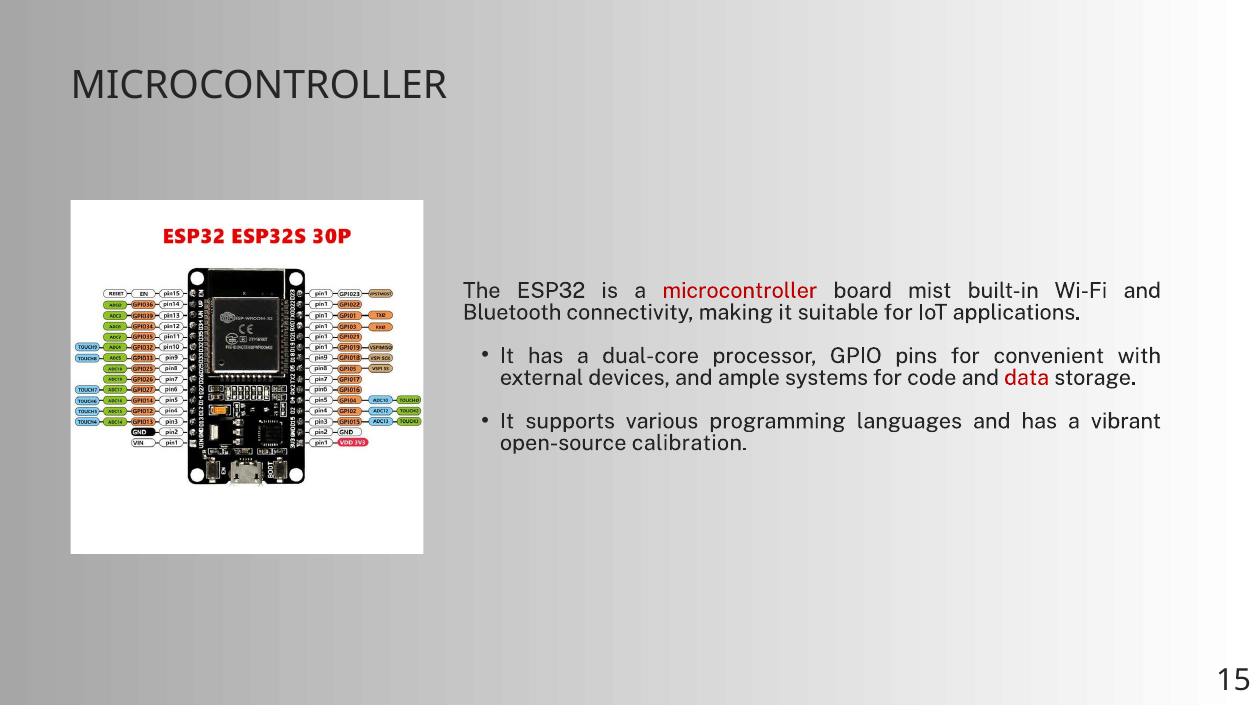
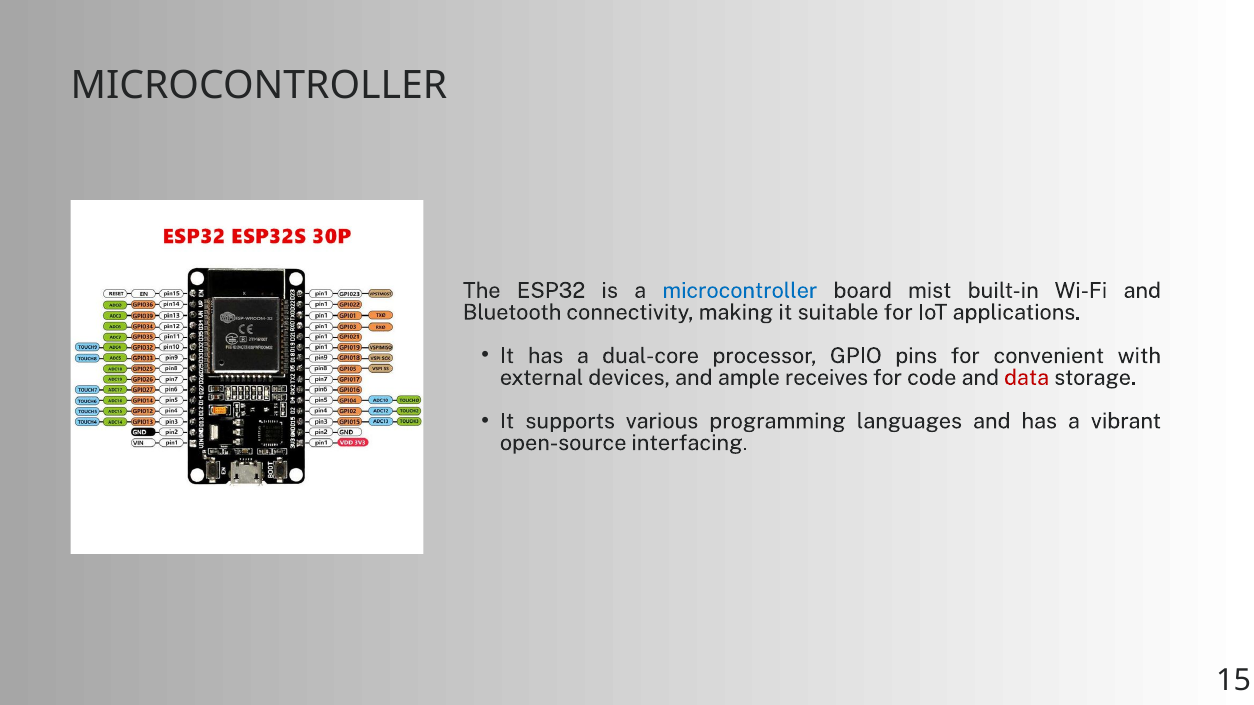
microcontroller at (740, 291) colour: red -> blue
systems: systems -> receives
calibration: calibration -> interfacing
